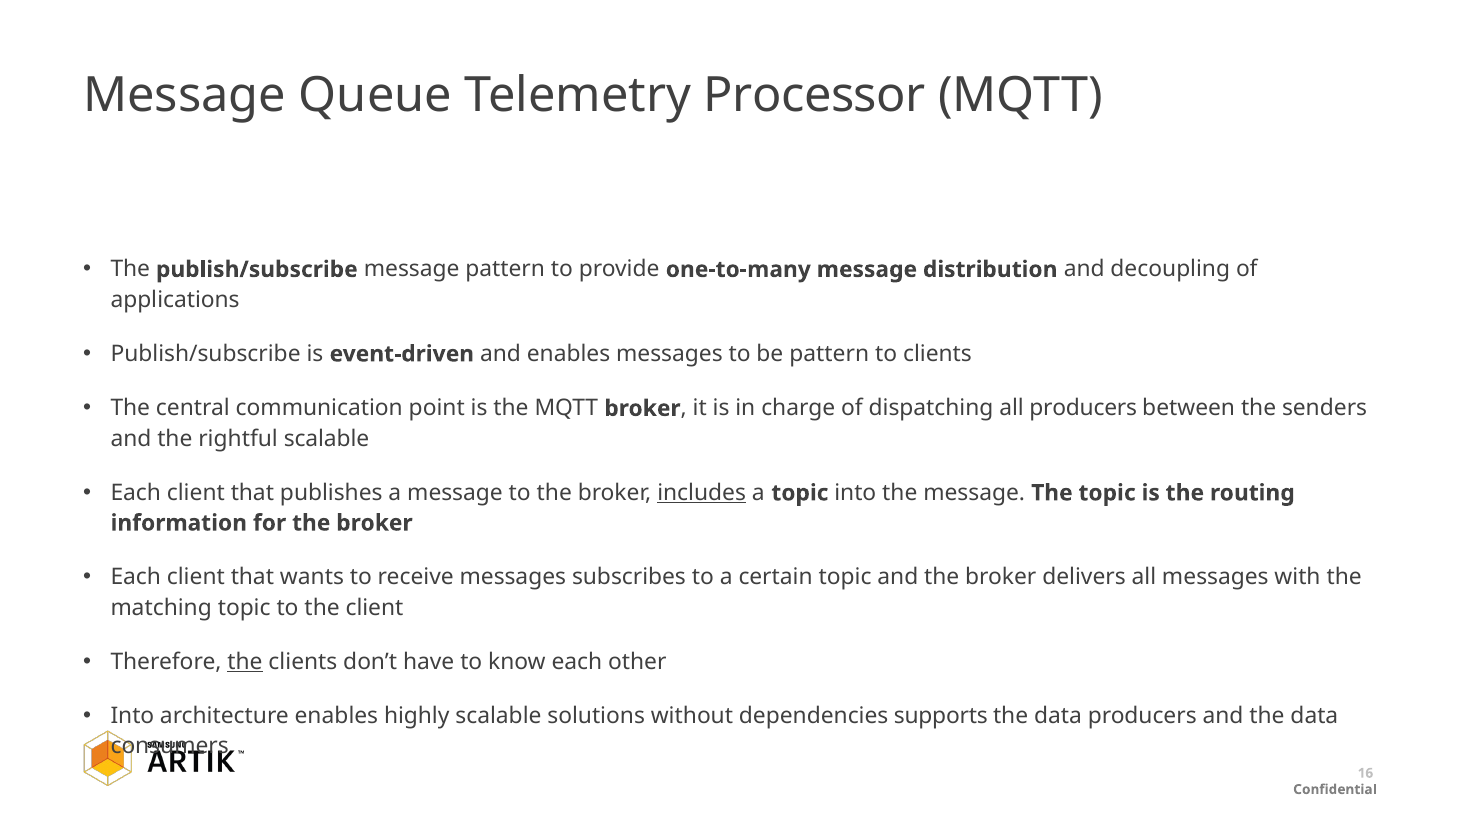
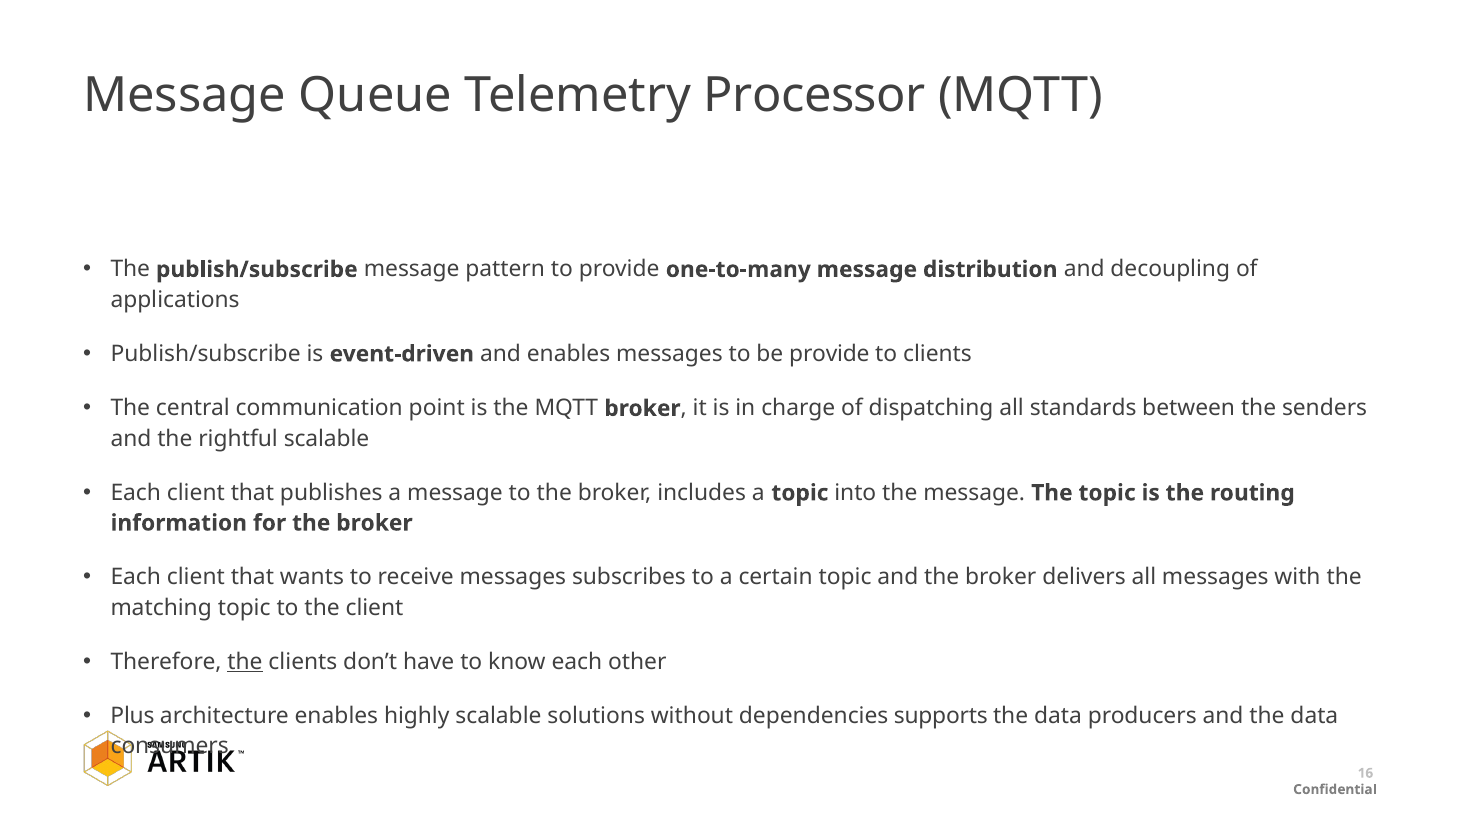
be pattern: pattern -> provide
all producers: producers -> standards
includes underline: present -> none
Into at (132, 717): Into -> Plus
